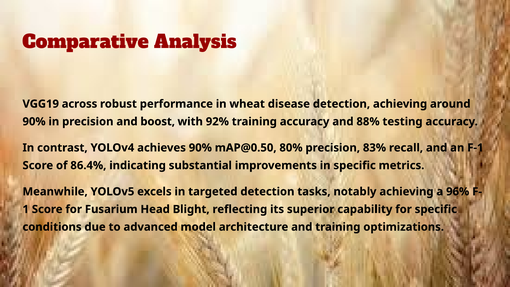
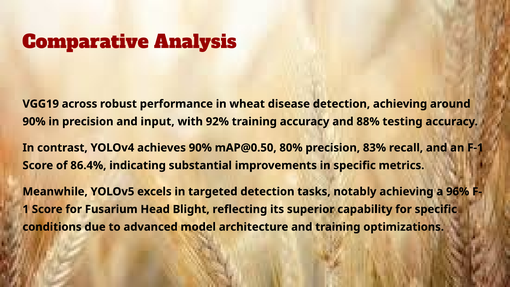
boost: boost -> input
